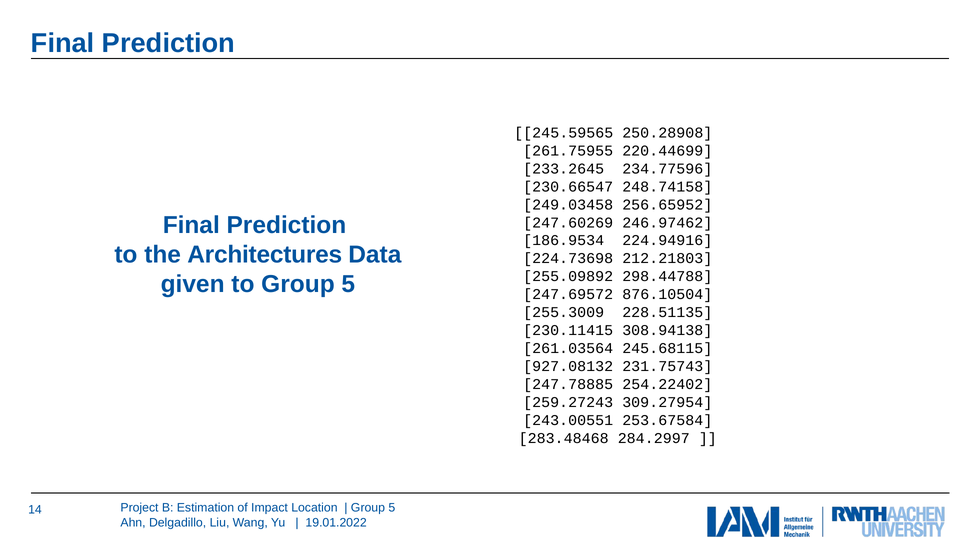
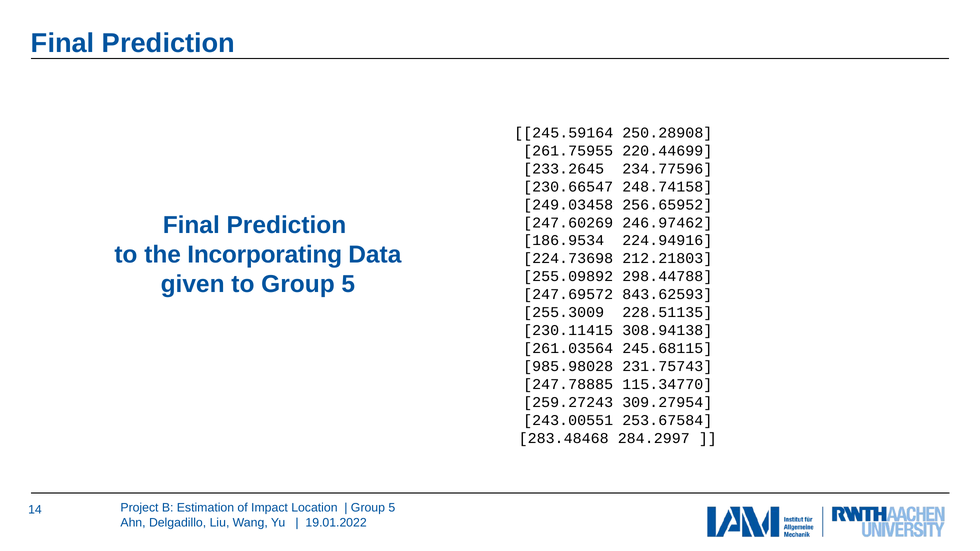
245.59565: 245.59565 -> 245.59164
Architectures: Architectures -> Incorporating
876.10504: 876.10504 -> 843.62593
927.08132: 927.08132 -> 985.98028
254.22402: 254.22402 -> 115.34770
